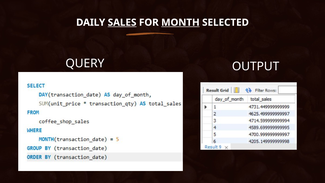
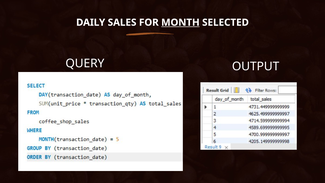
SALES underline: present -> none
